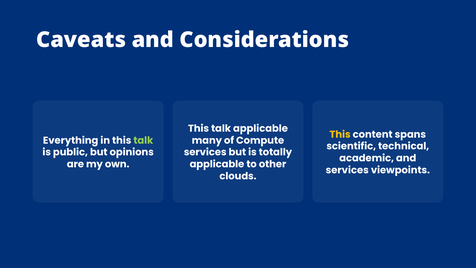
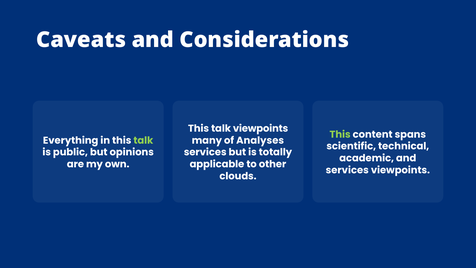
talk applicable: applicable -> viewpoints
This at (340, 134) colour: yellow -> light green
Compute: Compute -> Analyses
